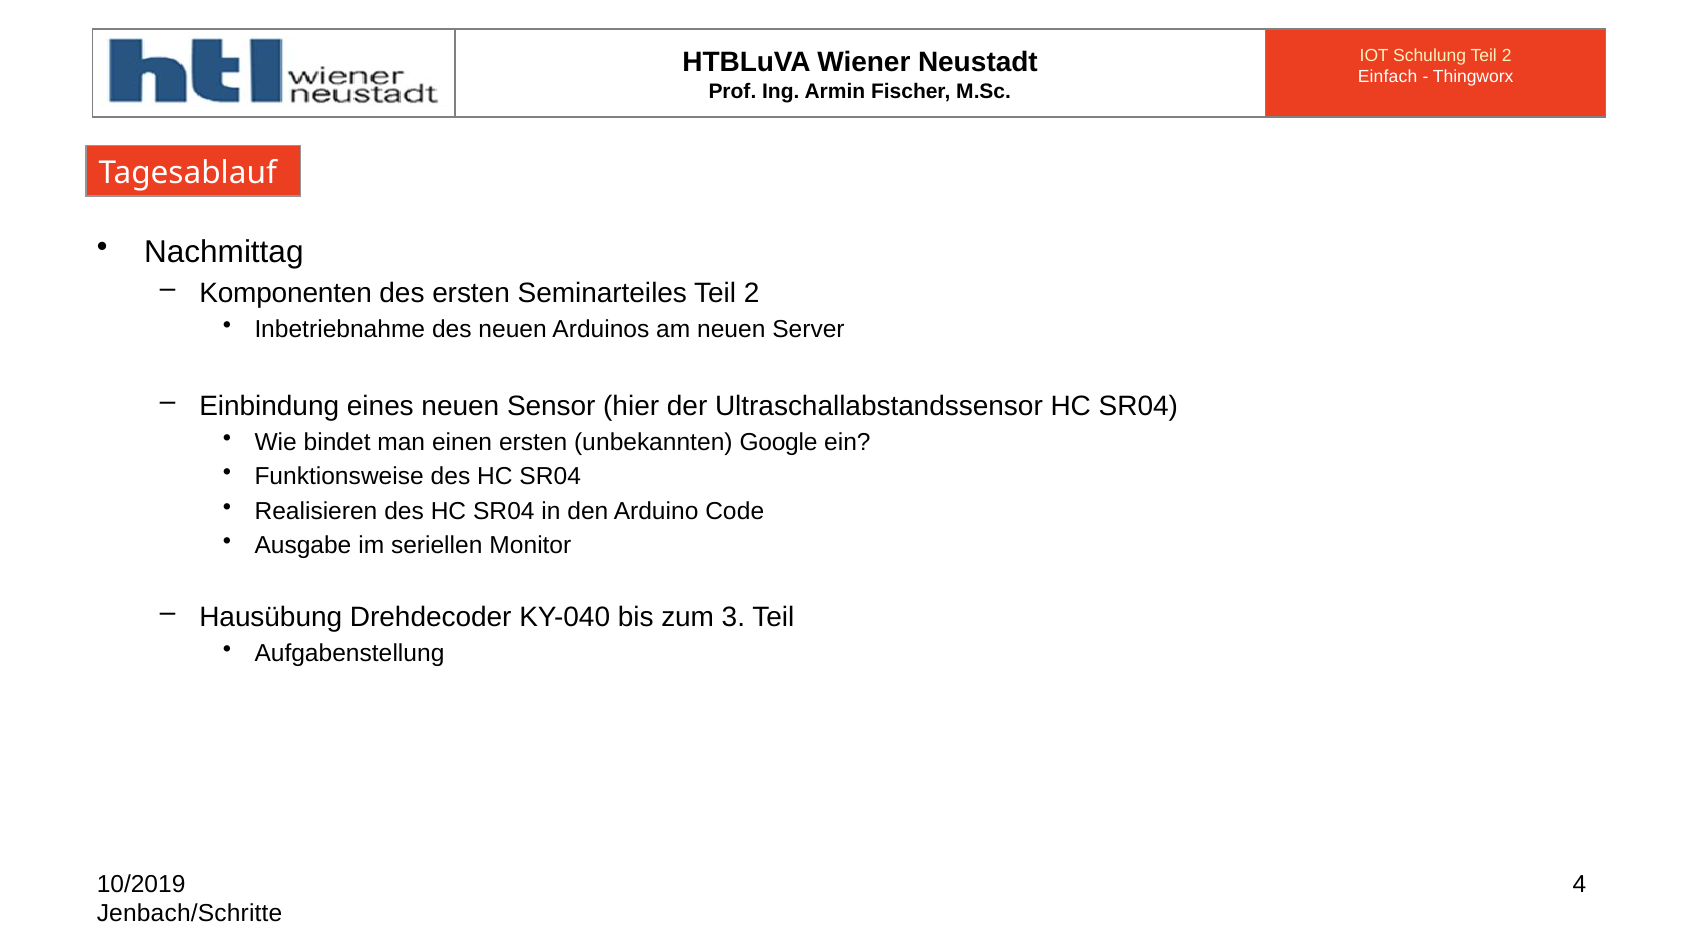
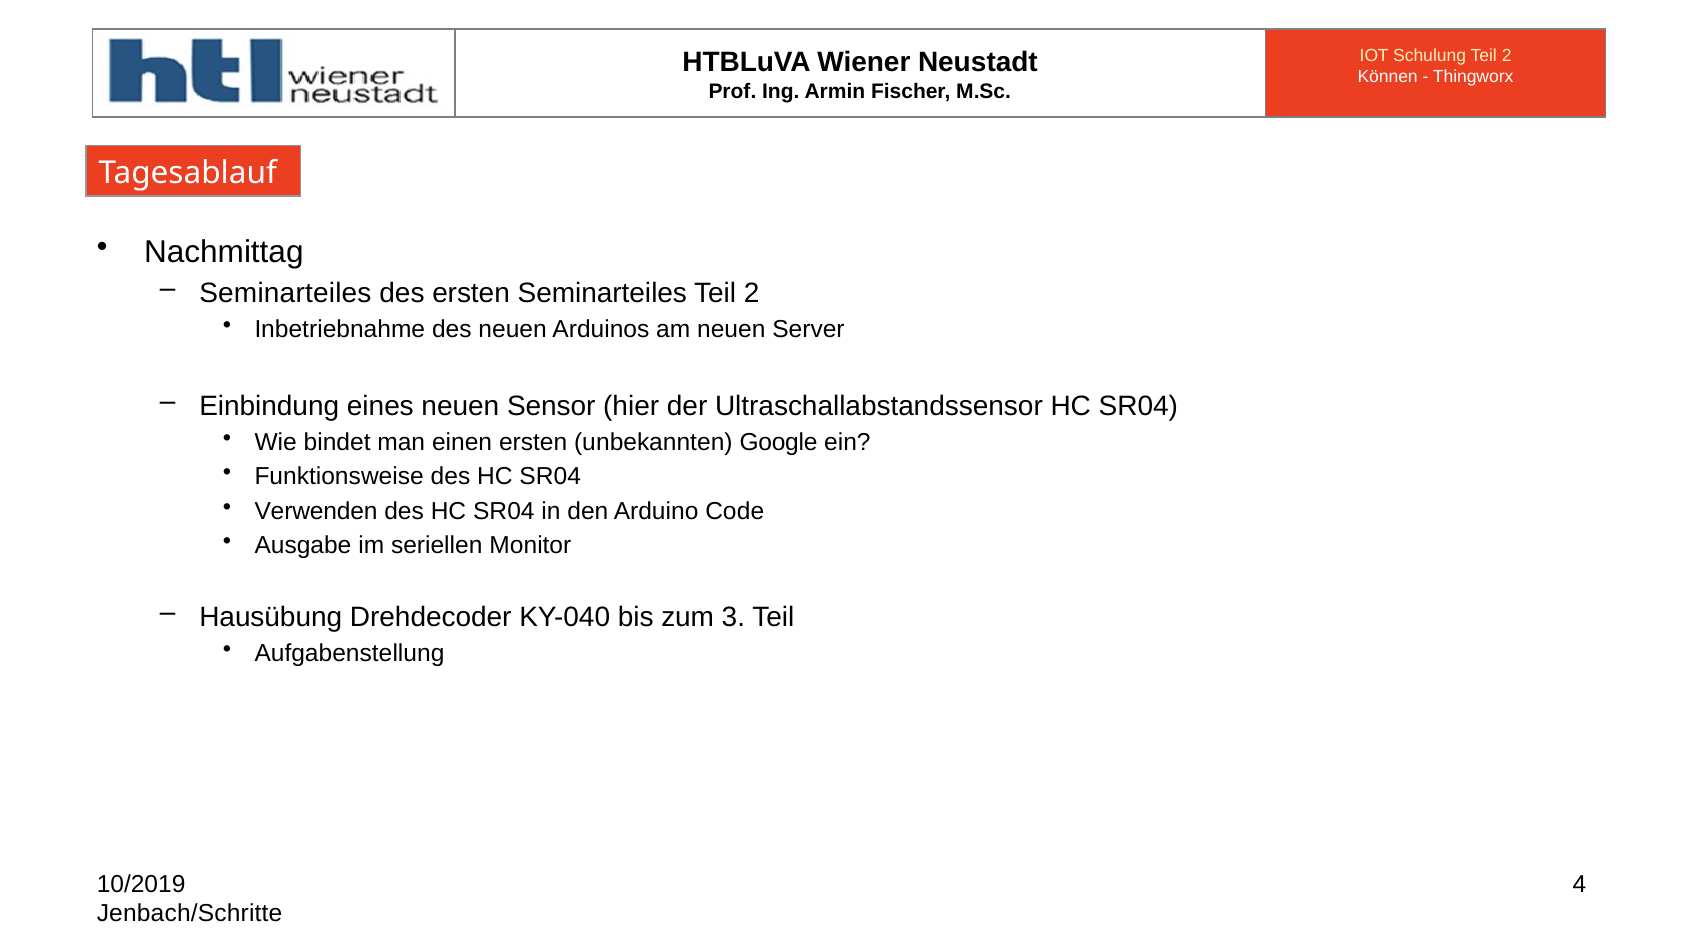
Einfach: Einfach -> Können
Komponenten at (286, 293): Komponenten -> Seminarteiles
Realisieren: Realisieren -> Verwenden
